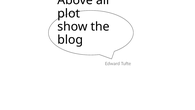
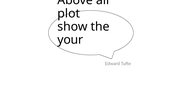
blog: blog -> your
